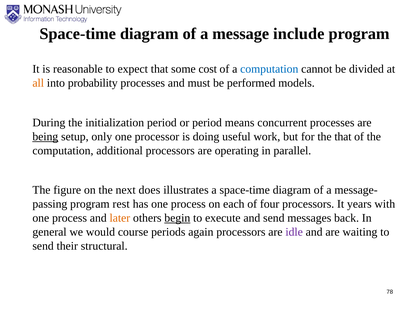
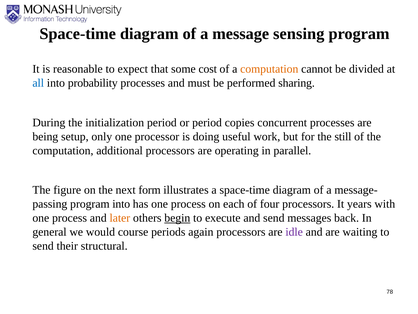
include: include -> sensing
computation at (269, 69) colour: blue -> orange
all colour: orange -> blue
models: models -> sharing
means: means -> copies
being underline: present -> none
the that: that -> still
does: does -> form
program rest: rest -> into
